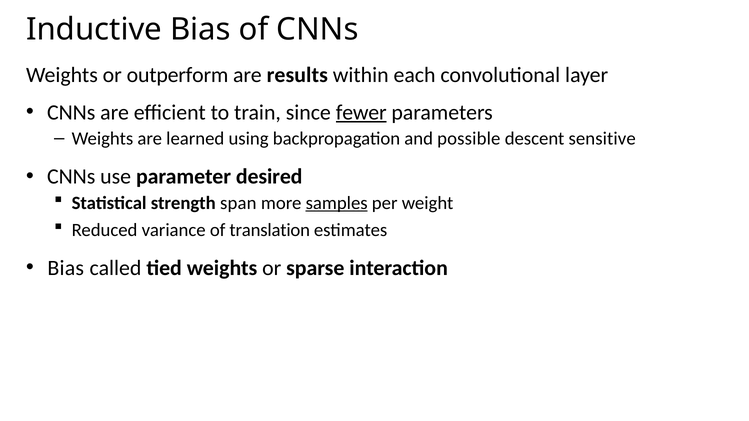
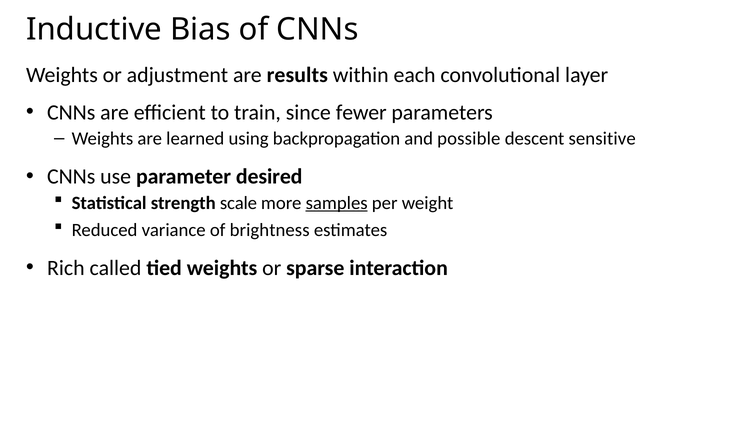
outperform: outperform -> adjustment
fewer underline: present -> none
span: span -> scale
translation: translation -> brightness
Bias at (66, 268): Bias -> Rich
